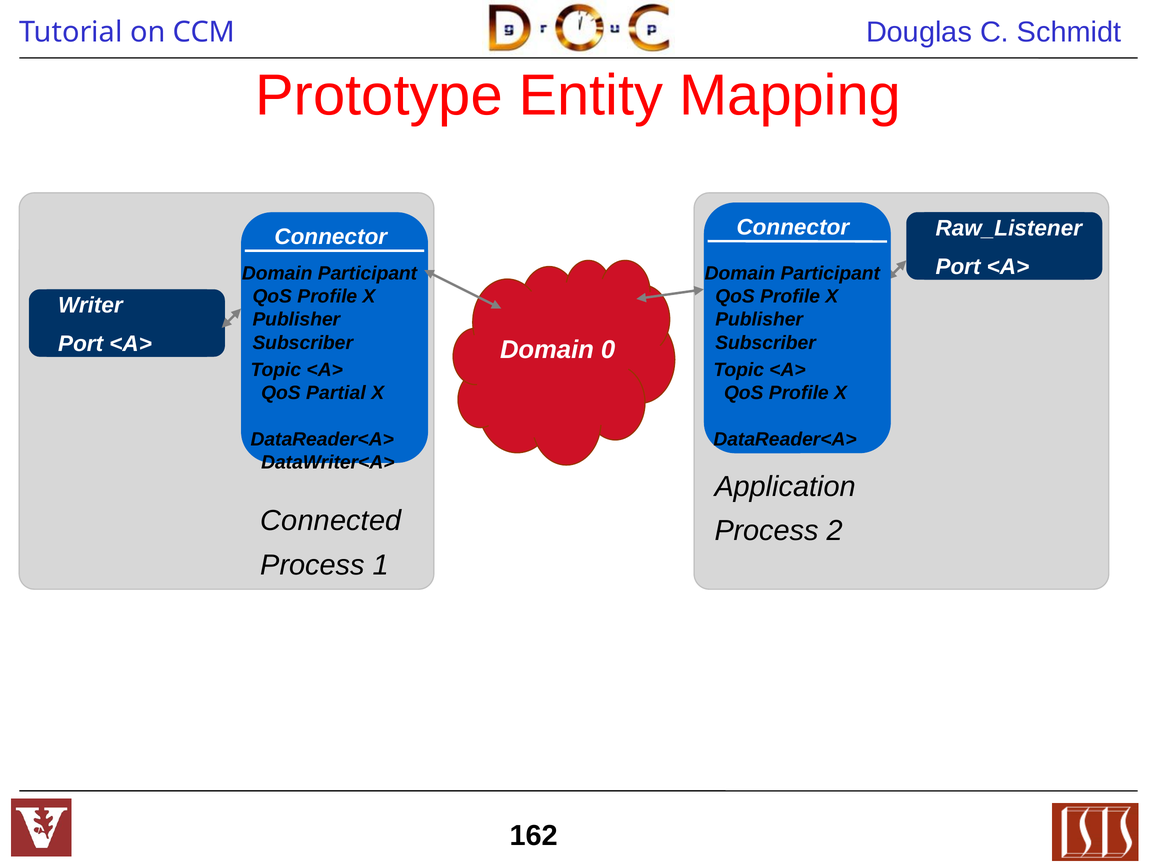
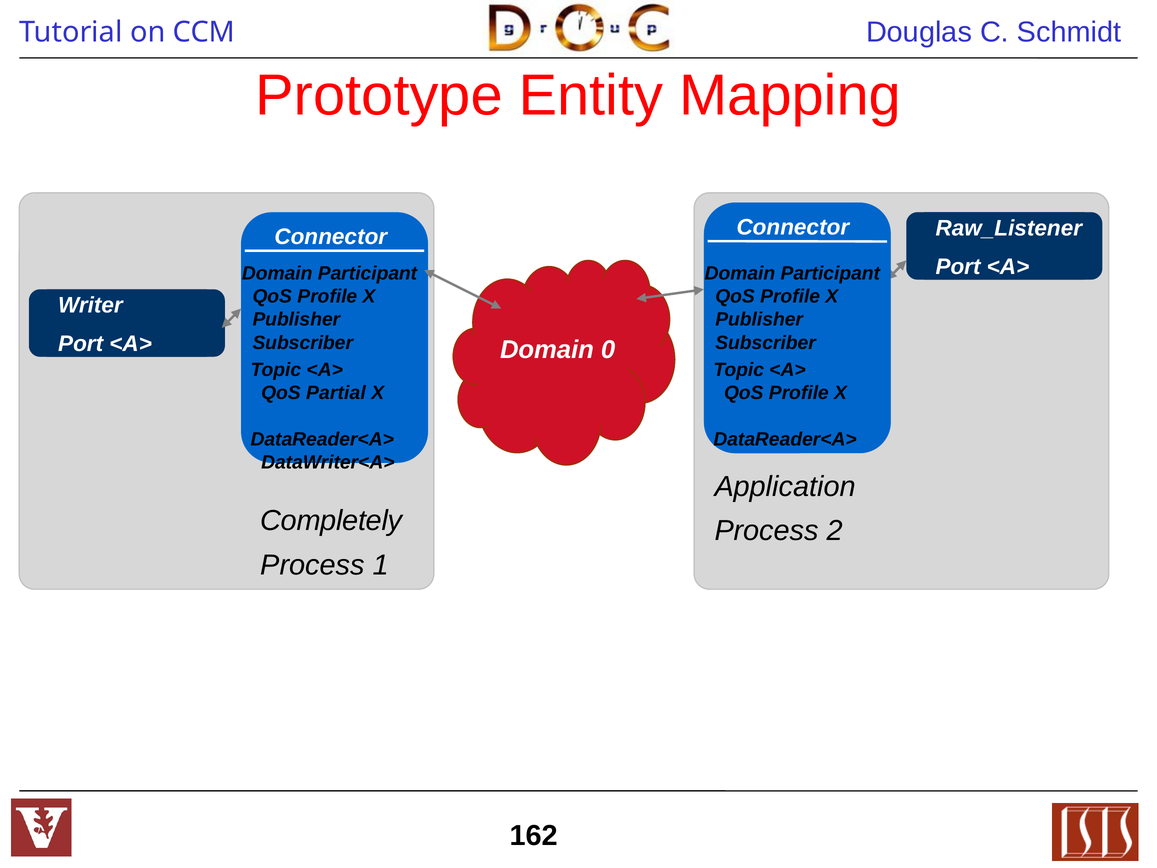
Connected: Connected -> Completely
